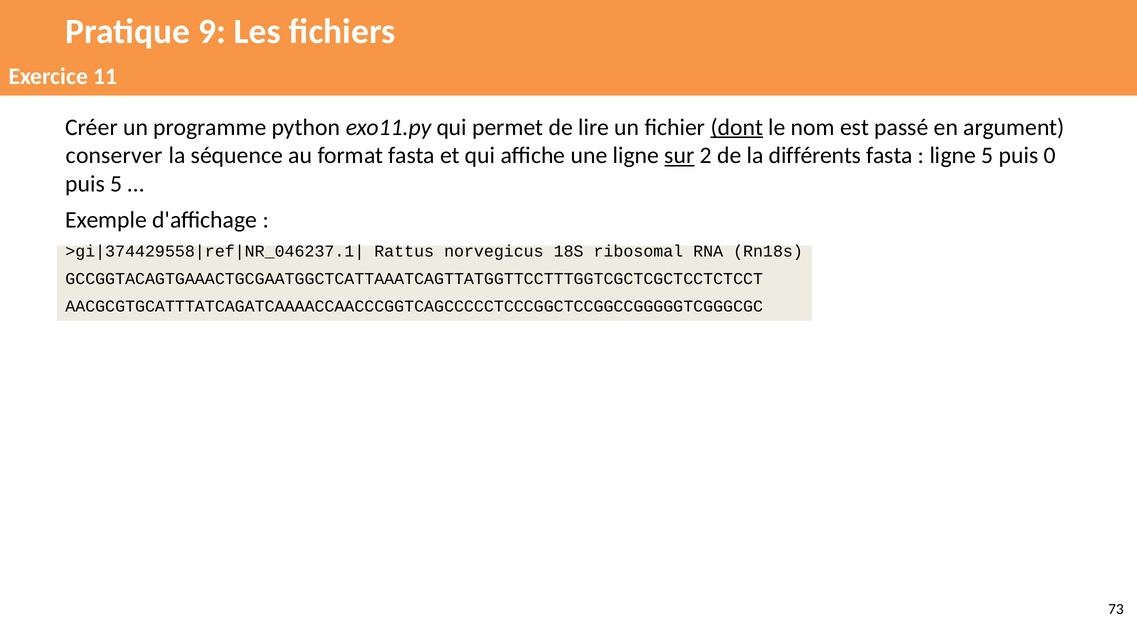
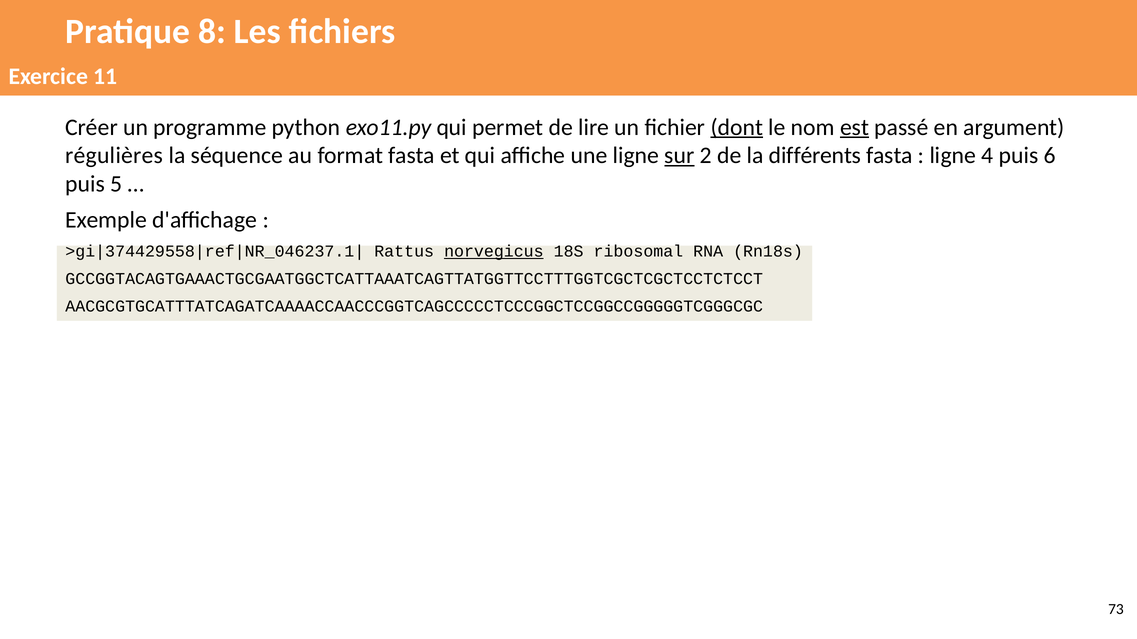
9: 9 -> 8
est underline: none -> present
conserver: conserver -> régulières
ligne 5: 5 -> 4
0: 0 -> 6
norvegicus underline: none -> present
